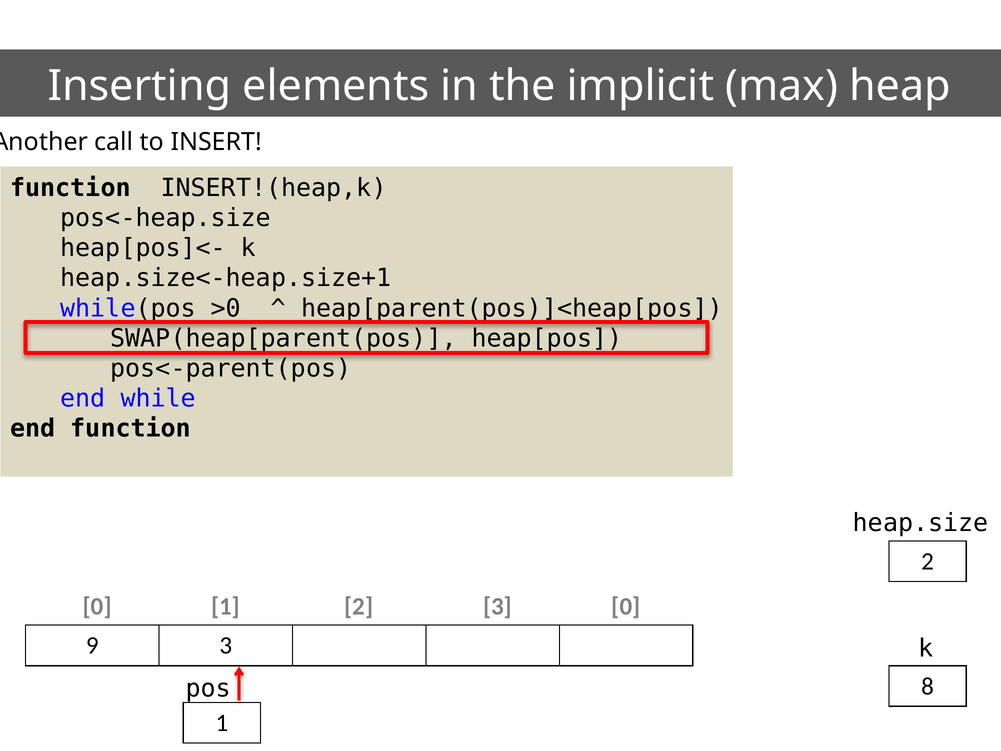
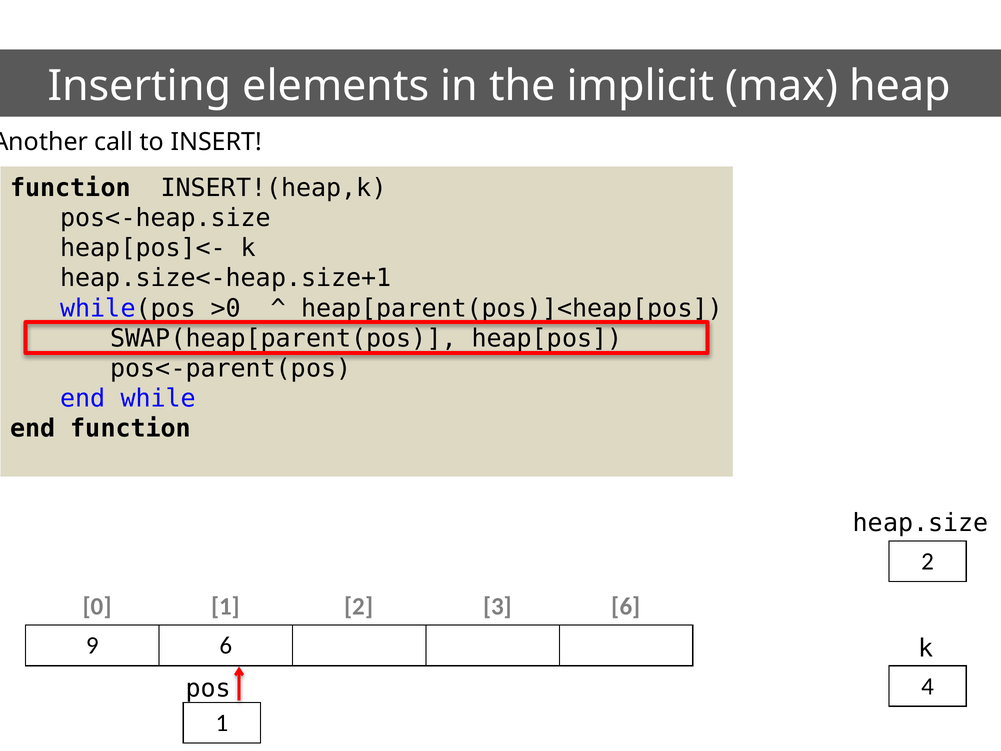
3 0: 0 -> 6
9 3: 3 -> 6
8: 8 -> 4
